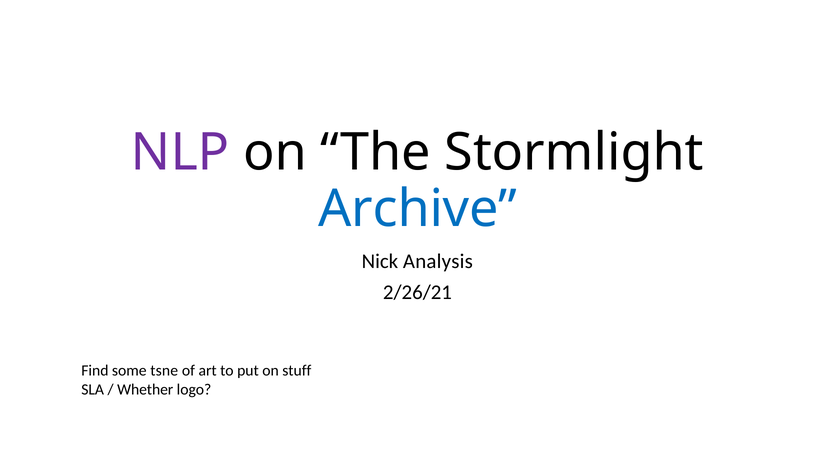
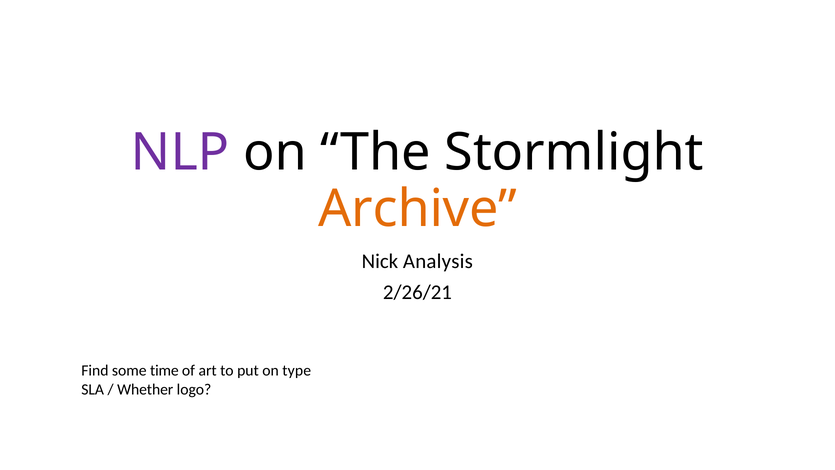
Archive colour: blue -> orange
tsne: tsne -> time
stuff: stuff -> type
